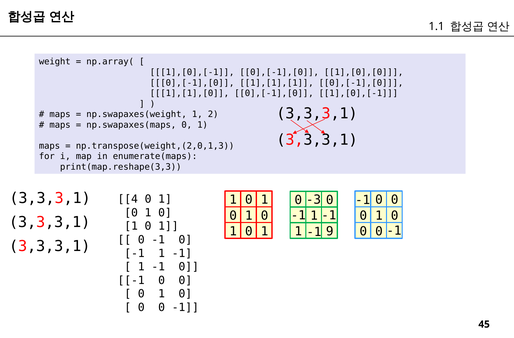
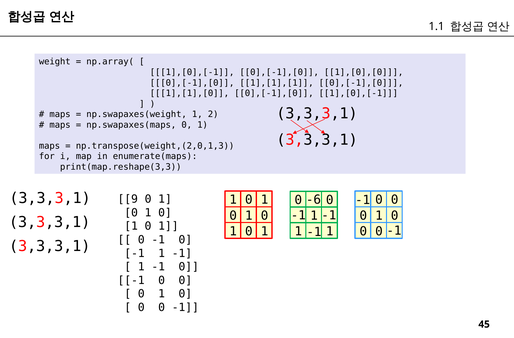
4: 4 -> 9
-3: -3 -> -6
9 at (330, 231): 9 -> 1
